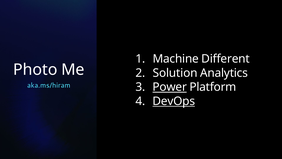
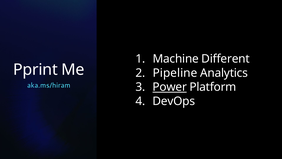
Photo: Photo -> Pprint
Solution: Solution -> Pipeline
DevOps underline: present -> none
